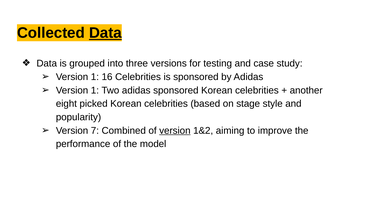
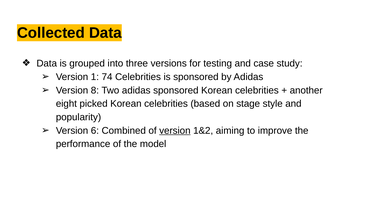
Data at (105, 33) underline: present -> none
16: 16 -> 74
1 at (95, 90): 1 -> 8
7: 7 -> 6
